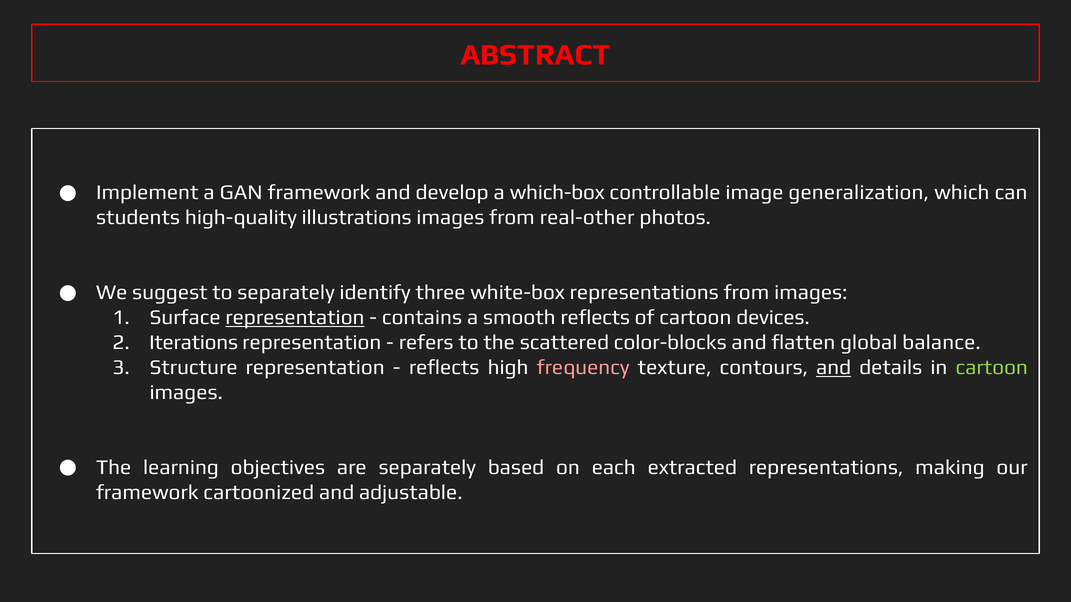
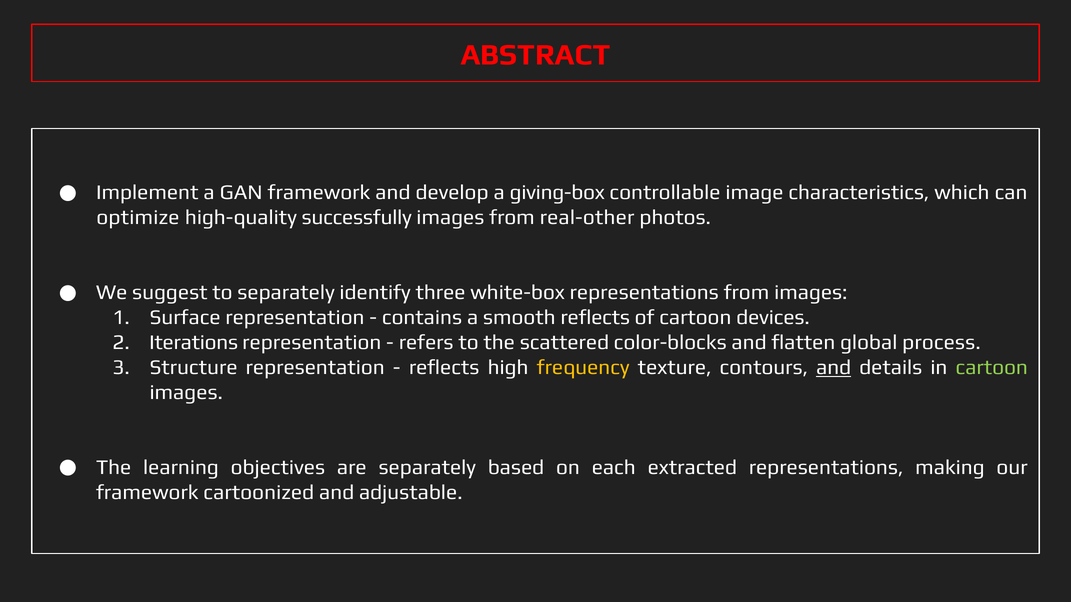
which-box: which-box -> giving-box
generalization: generalization -> characteristics
students: students -> optimize
illustrations: illustrations -> successfully
representation at (295, 318) underline: present -> none
balance: balance -> process
frequency colour: pink -> yellow
